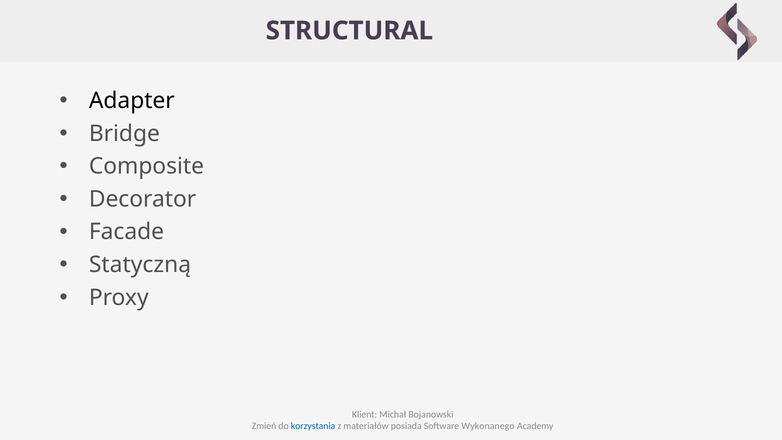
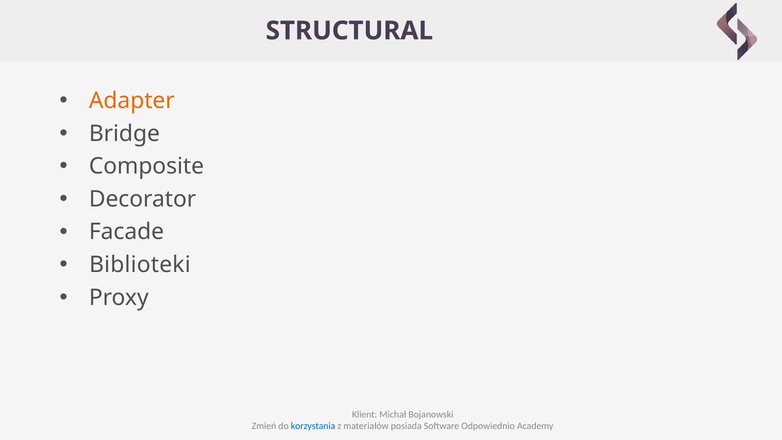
Adapter colour: black -> orange
Statyczną: Statyczną -> Biblioteki
Wykonanego: Wykonanego -> Odpowiednio
